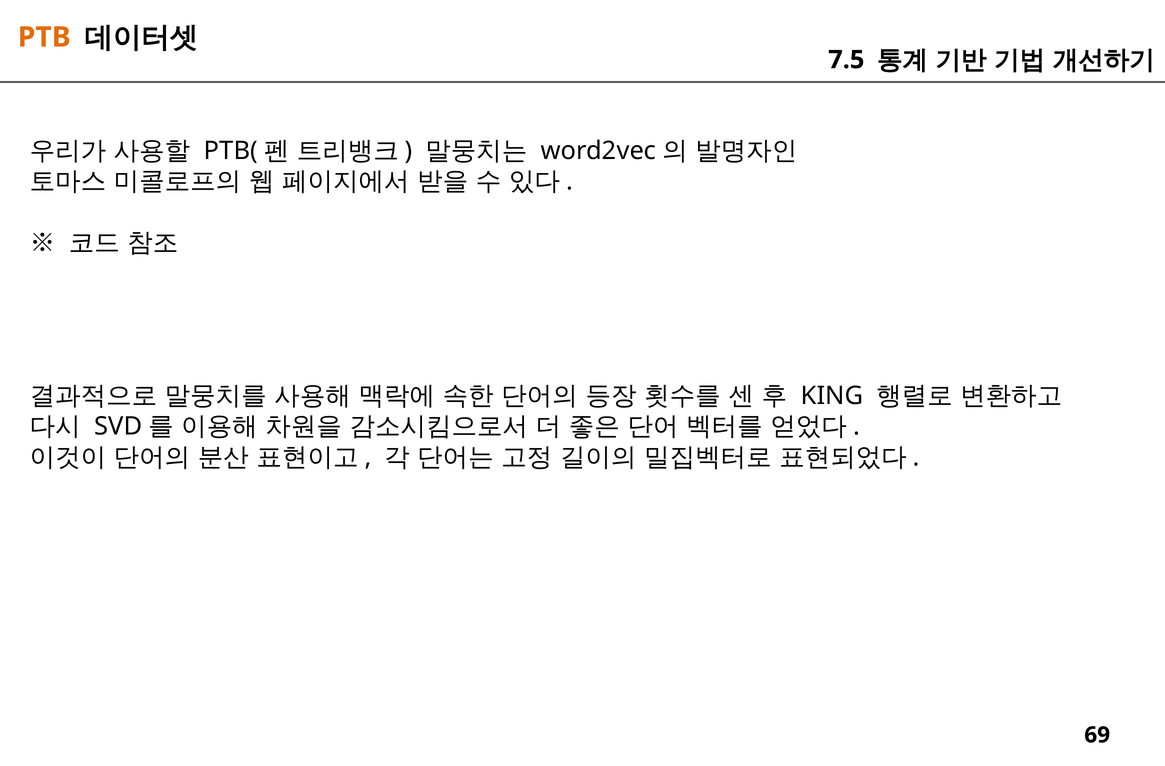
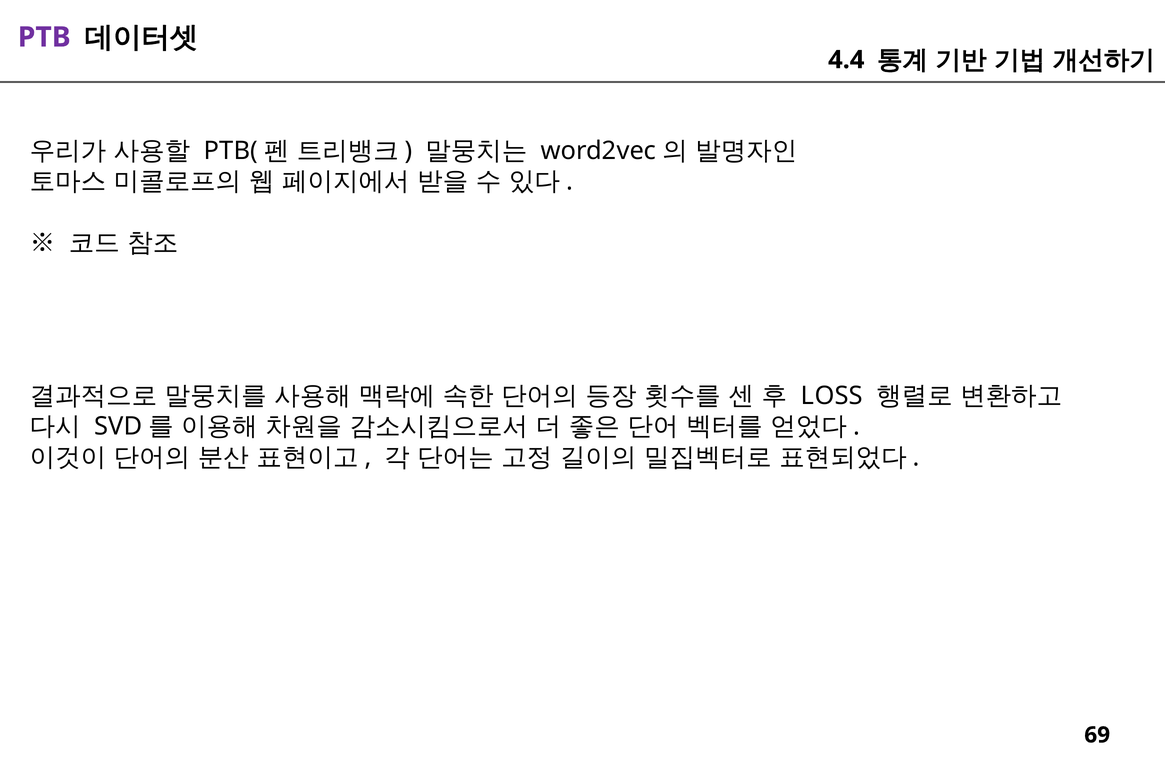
PTB colour: orange -> purple
7.5: 7.5 -> 4.4
KING: KING -> LOSS
